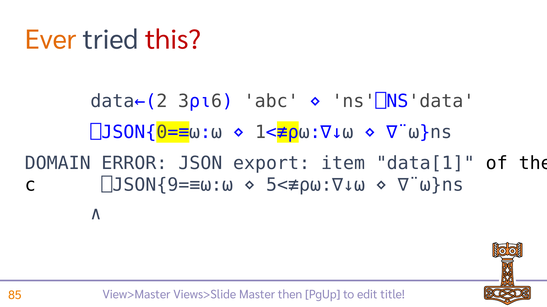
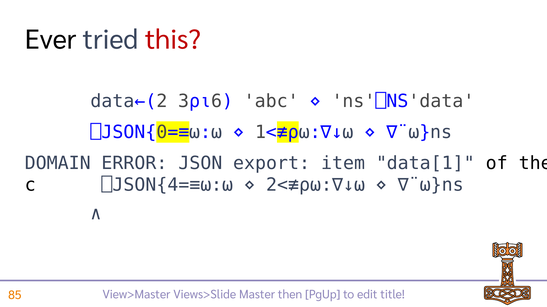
Ever colour: orange -> black
⎕JSON{9=≡⍵:⍵: ⎕JSON{9=≡⍵:⍵ -> ⎕JSON{4=≡⍵:⍵
5<≢⍴⍵:∇↓⍵: 5<≢⍴⍵:∇↓⍵ -> 2<≢⍴⍵:∇↓⍵
